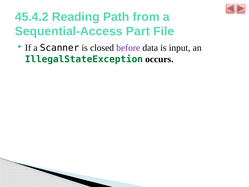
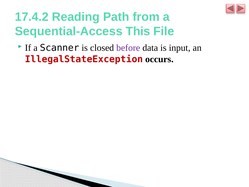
45.4.2: 45.4.2 -> 17.4.2
Part: Part -> This
IllegalStateException colour: green -> red
